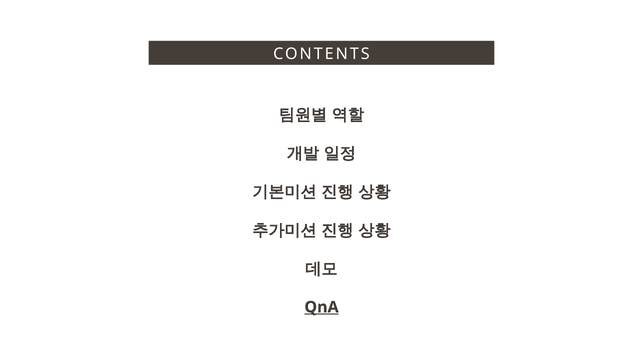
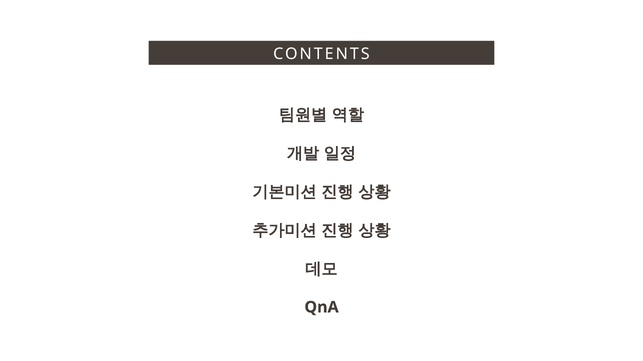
QnA underline: present -> none
